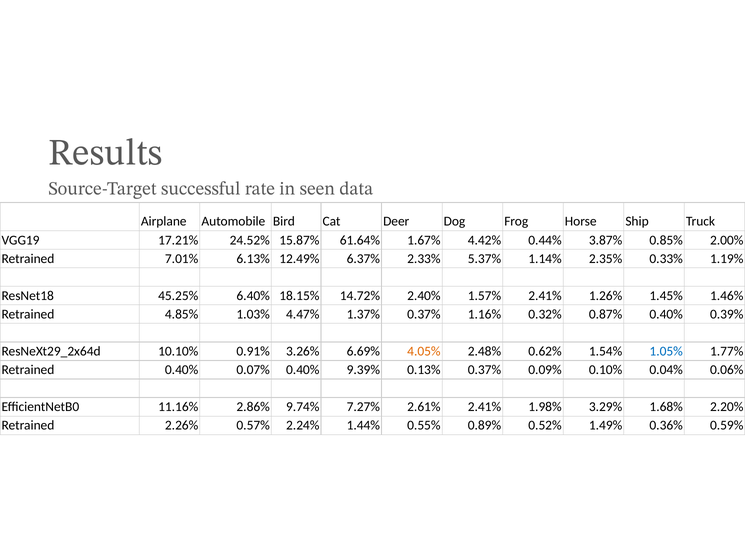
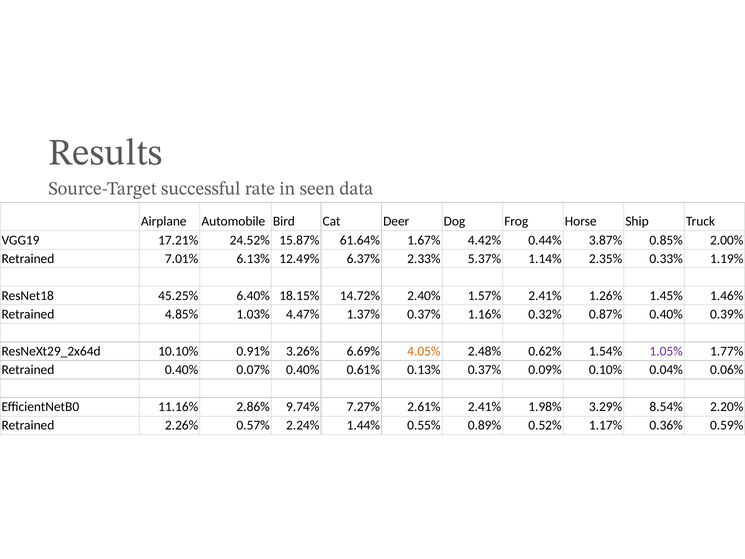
1.05% colour: blue -> purple
9.39%: 9.39% -> 0.61%
1.68%: 1.68% -> 8.54%
1.49%: 1.49% -> 1.17%
